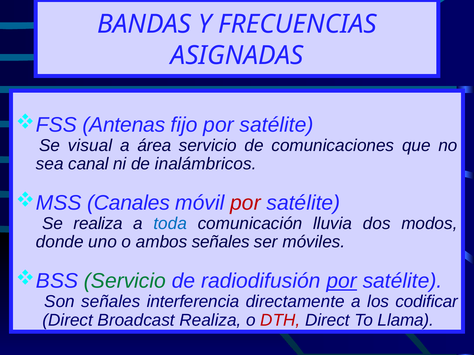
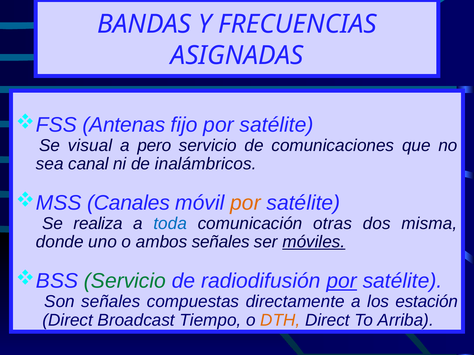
área: área -> pero
por at (246, 203) colour: red -> orange
lluvia: lluvia -> otras
modos: modos -> misma
móviles underline: none -> present
interferencia: interferencia -> compuestas
codificar: codificar -> estación
Broadcast Realiza: Realiza -> Tiempo
DTH colour: red -> orange
Llama: Llama -> Arriba
